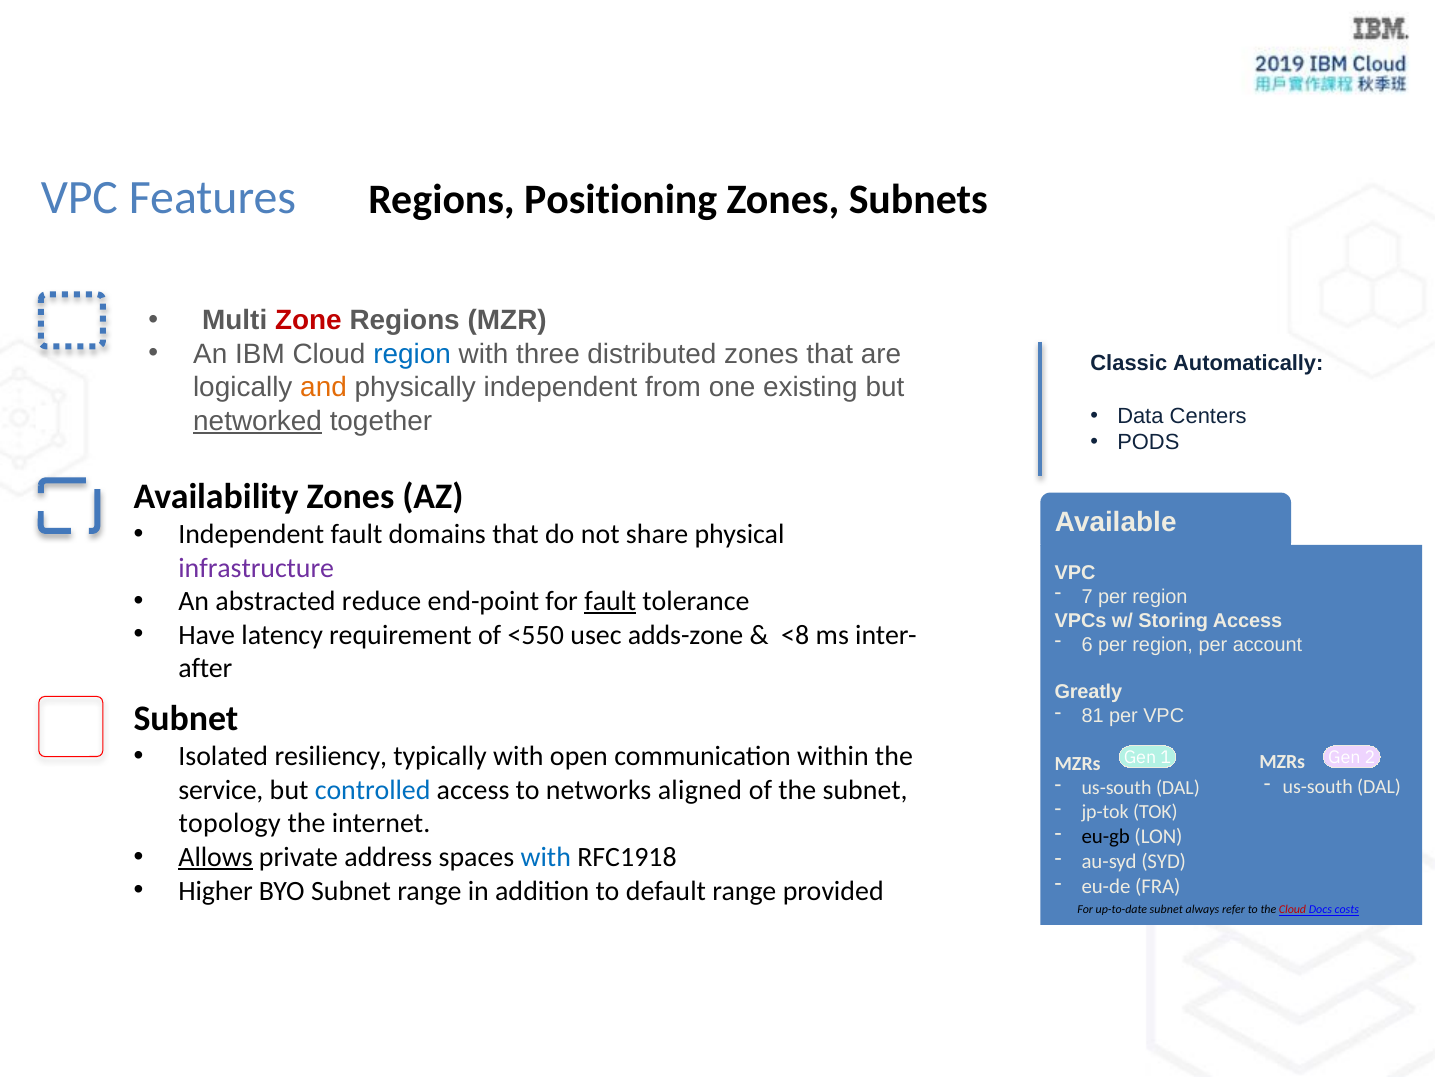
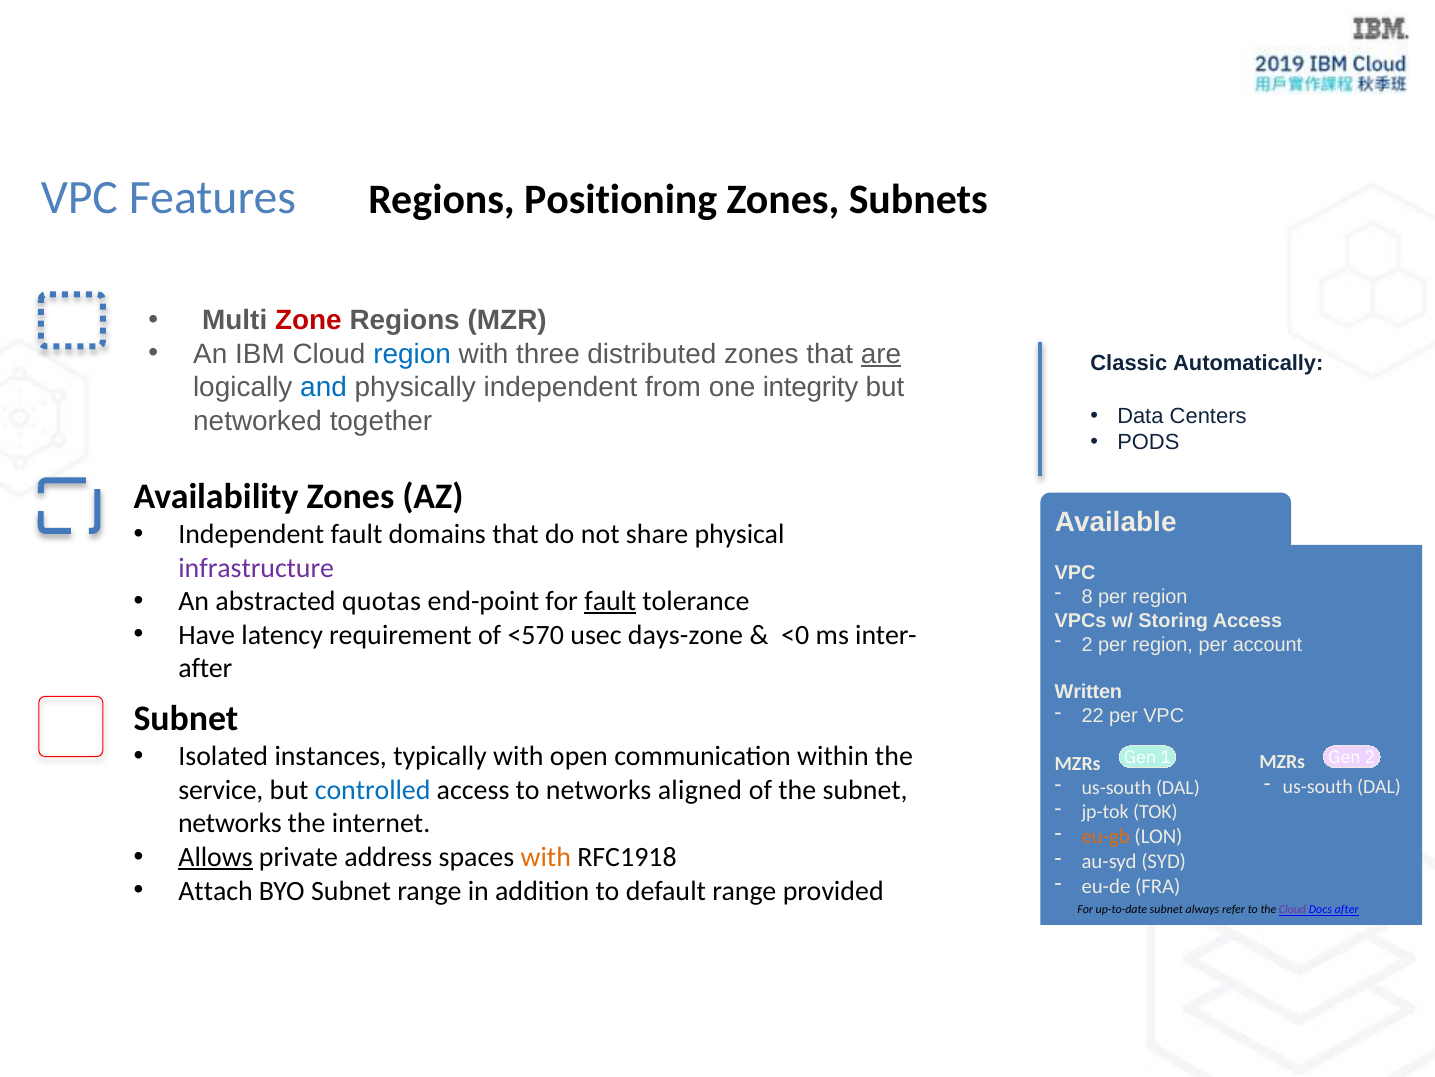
are underline: none -> present
and colour: orange -> blue
existing: existing -> integrity
networked underline: present -> none
7: 7 -> 8
reduce: reduce -> quotas
<550: <550 -> <570
adds-zone: adds-zone -> days-zone
<8: <8 -> <0
6 at (1087, 644): 6 -> 2
Greatly: Greatly -> Written
81: 81 -> 22
resiliency: resiliency -> instances
topology at (230, 823): topology -> networks
eu-gb colour: black -> orange
with at (546, 857) colour: blue -> orange
Higher: Higher -> Attach
Cloud at (1292, 909) colour: red -> purple
Docs costs: costs -> after
